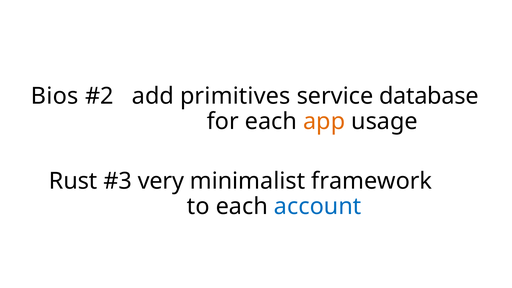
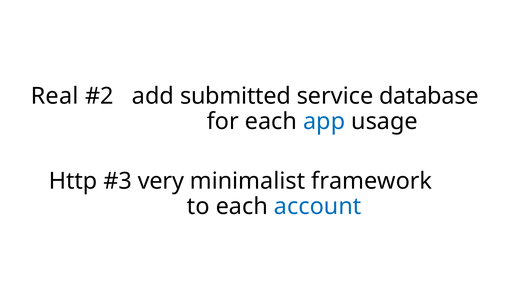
Bios: Bios -> Real
primitives: primitives -> submitted
app colour: orange -> blue
Rust: Rust -> Http
